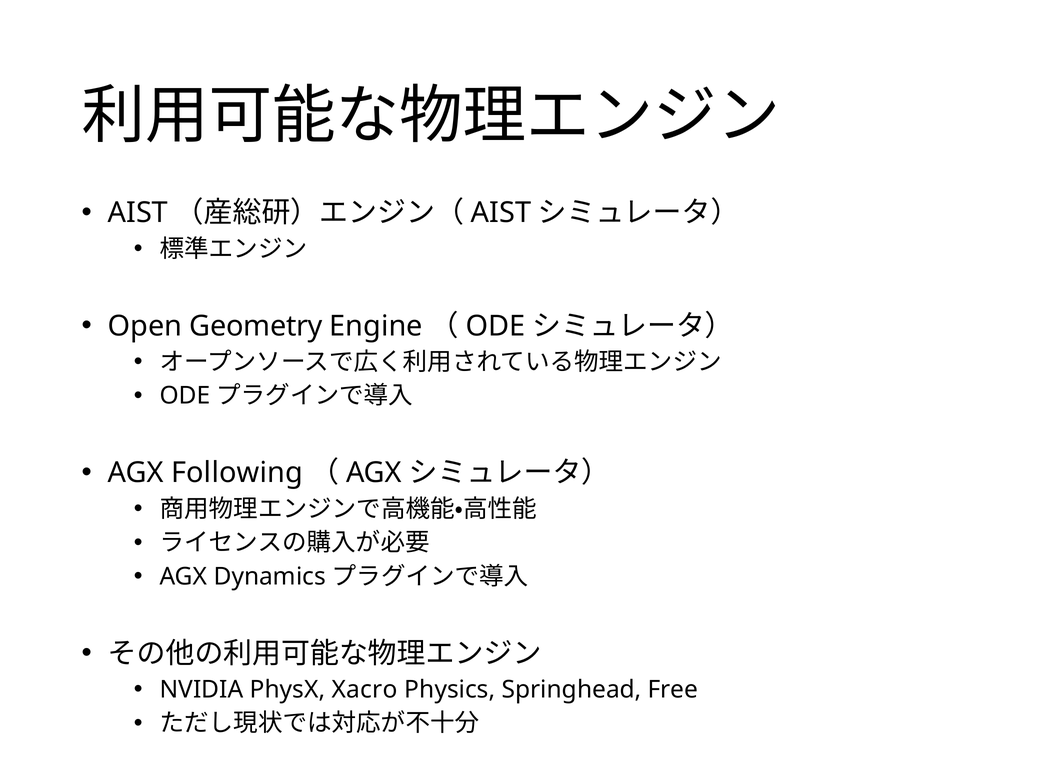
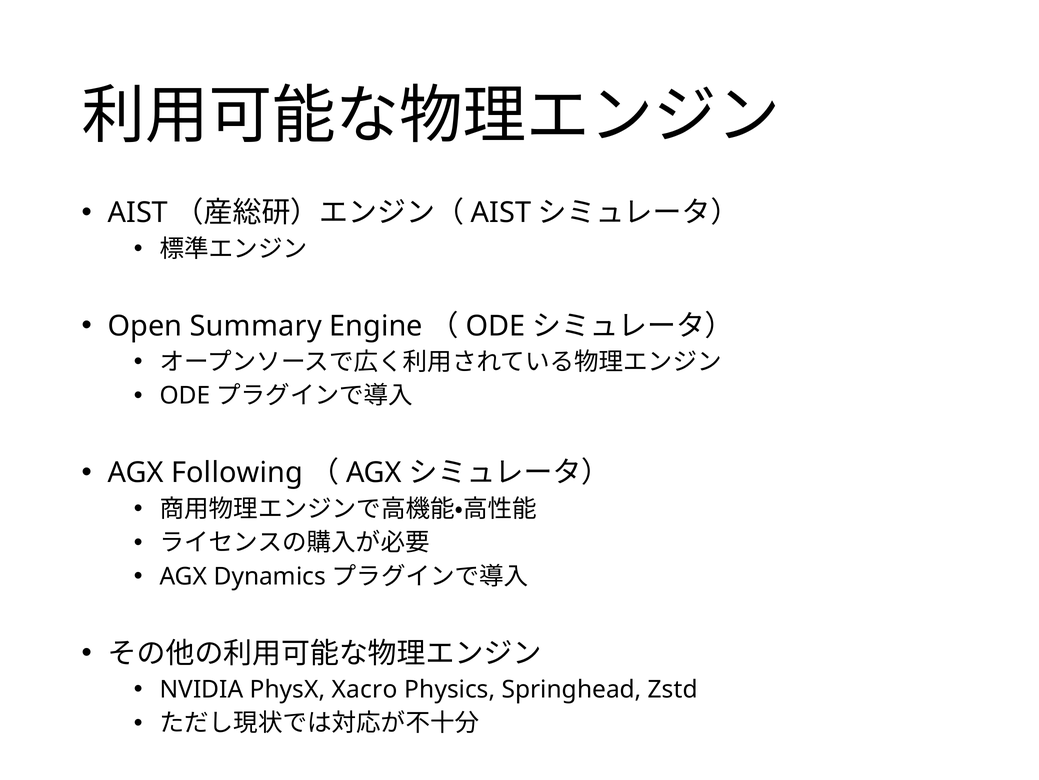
Geometry: Geometry -> Summary
Free: Free -> Zstd
